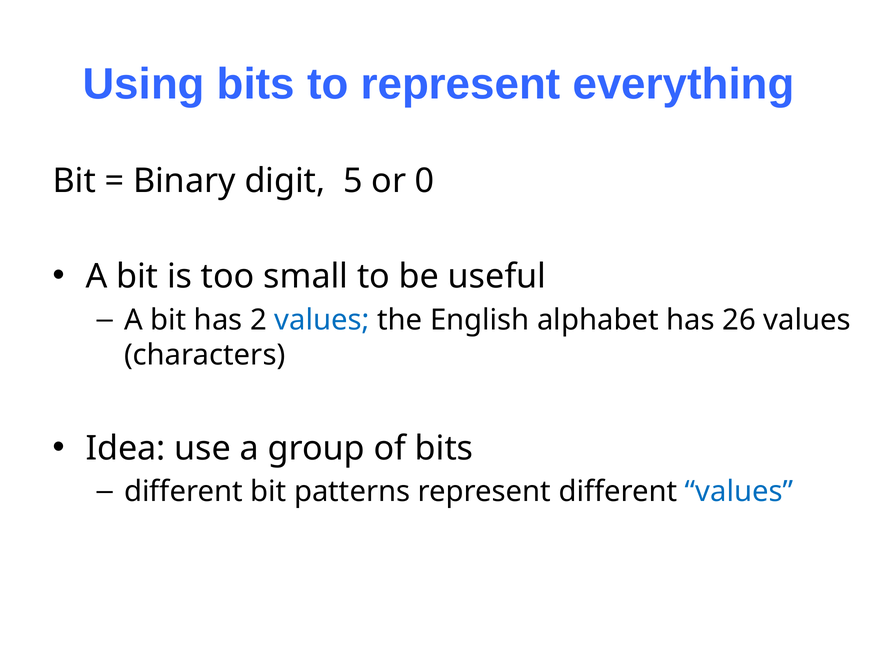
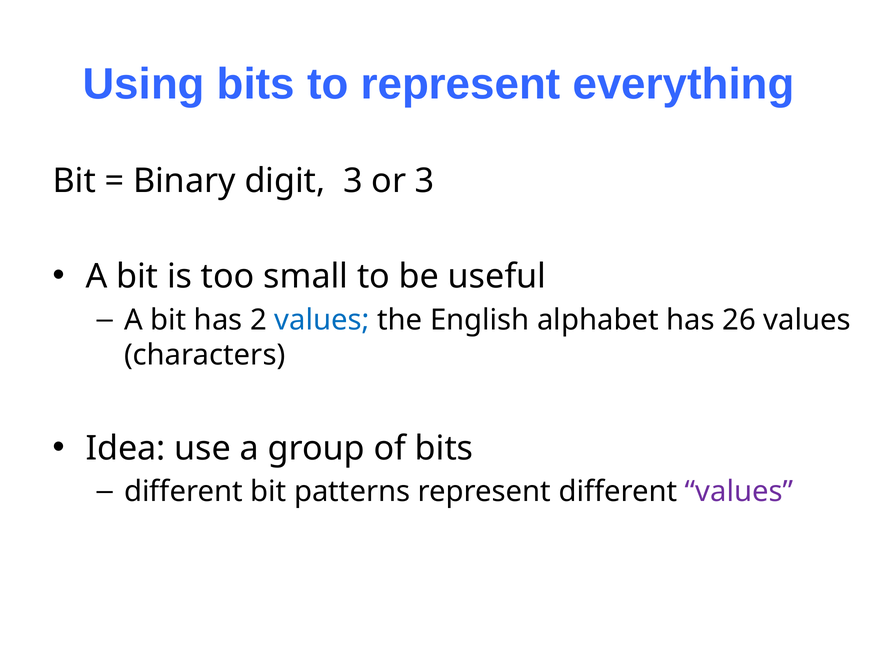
digit 5: 5 -> 3
or 0: 0 -> 3
values at (739, 491) colour: blue -> purple
